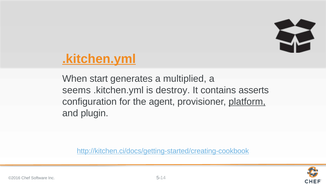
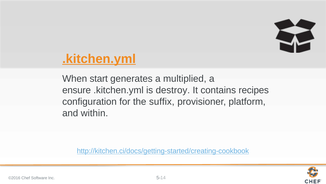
seems: seems -> ensure
asserts: asserts -> recipes
agent: agent -> suffix
platform underline: present -> none
plugin: plugin -> within
